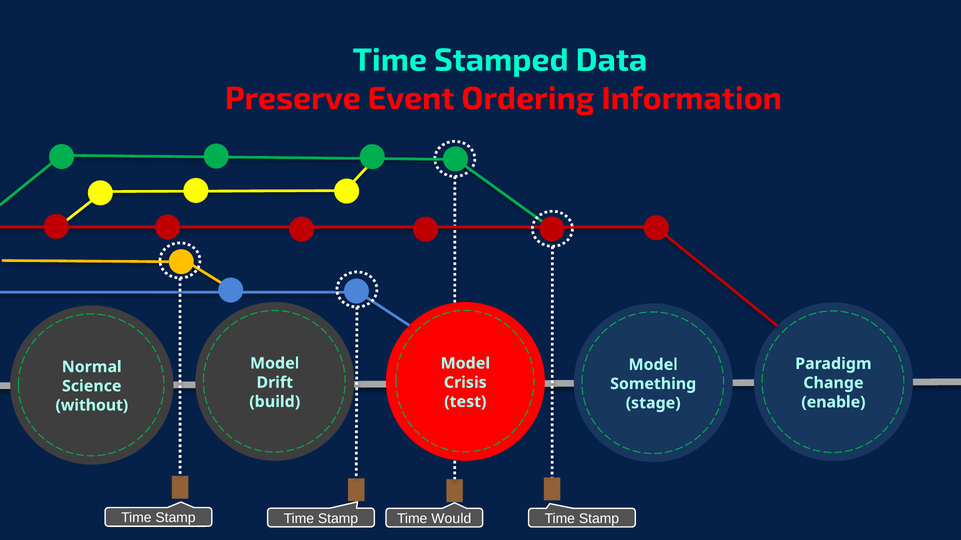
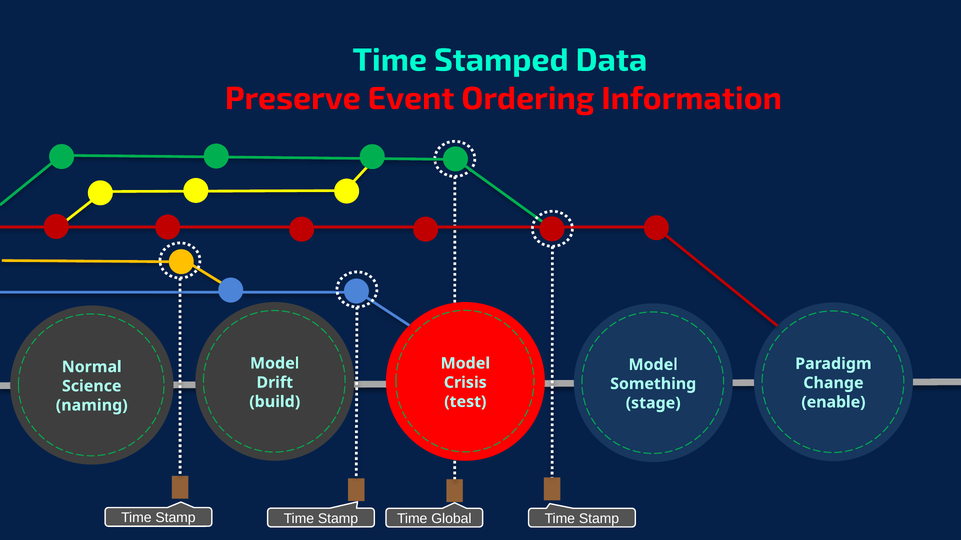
without: without -> naming
Would: Would -> Global
